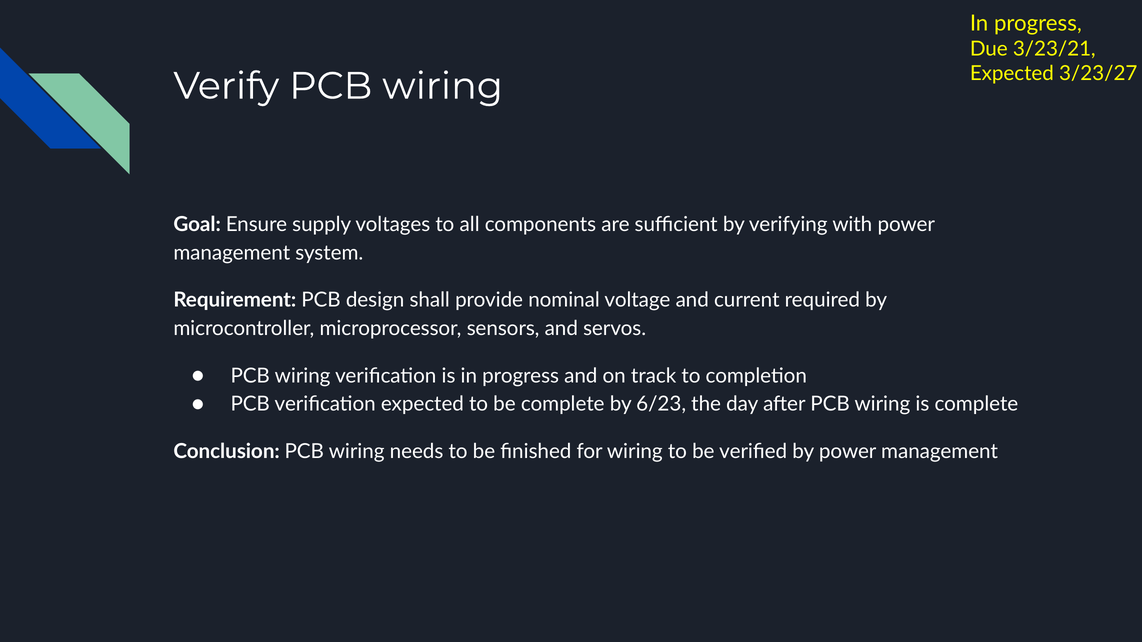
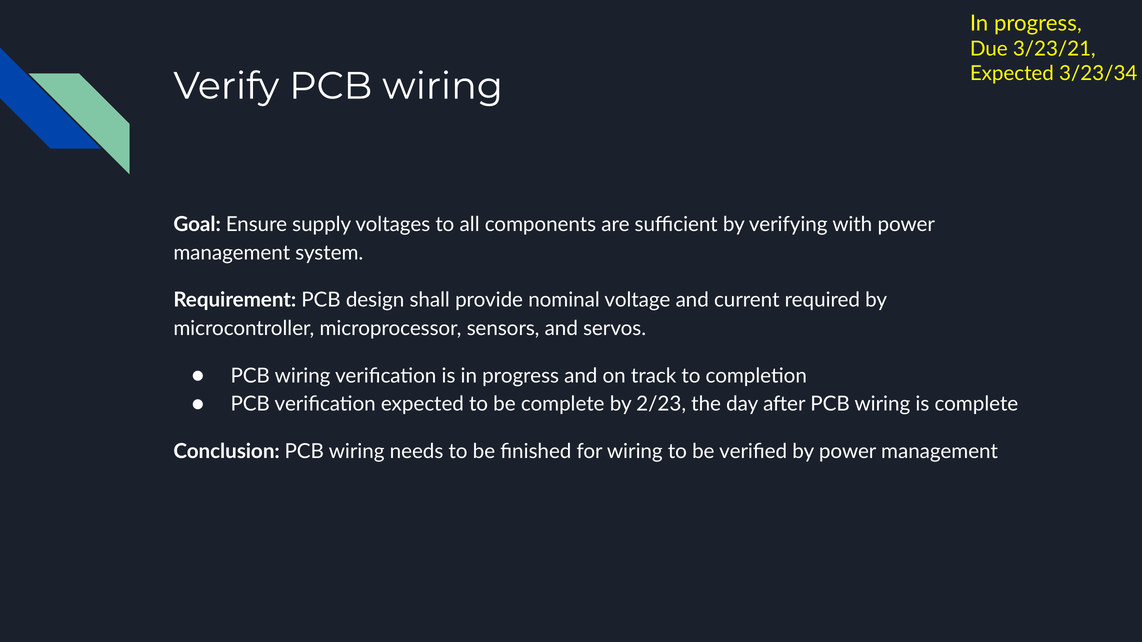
3/23/27: 3/23/27 -> 3/23/34
6/23: 6/23 -> 2/23
